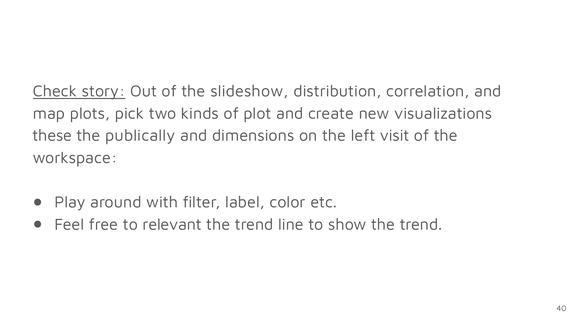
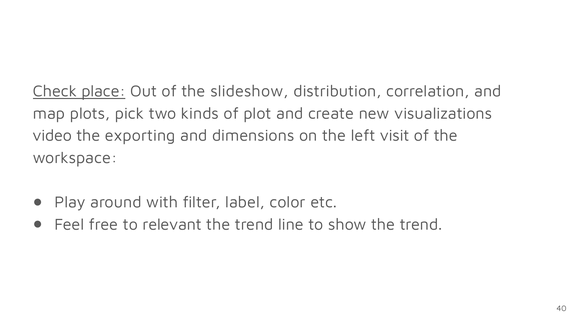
story: story -> place
these: these -> video
publically: publically -> exporting
